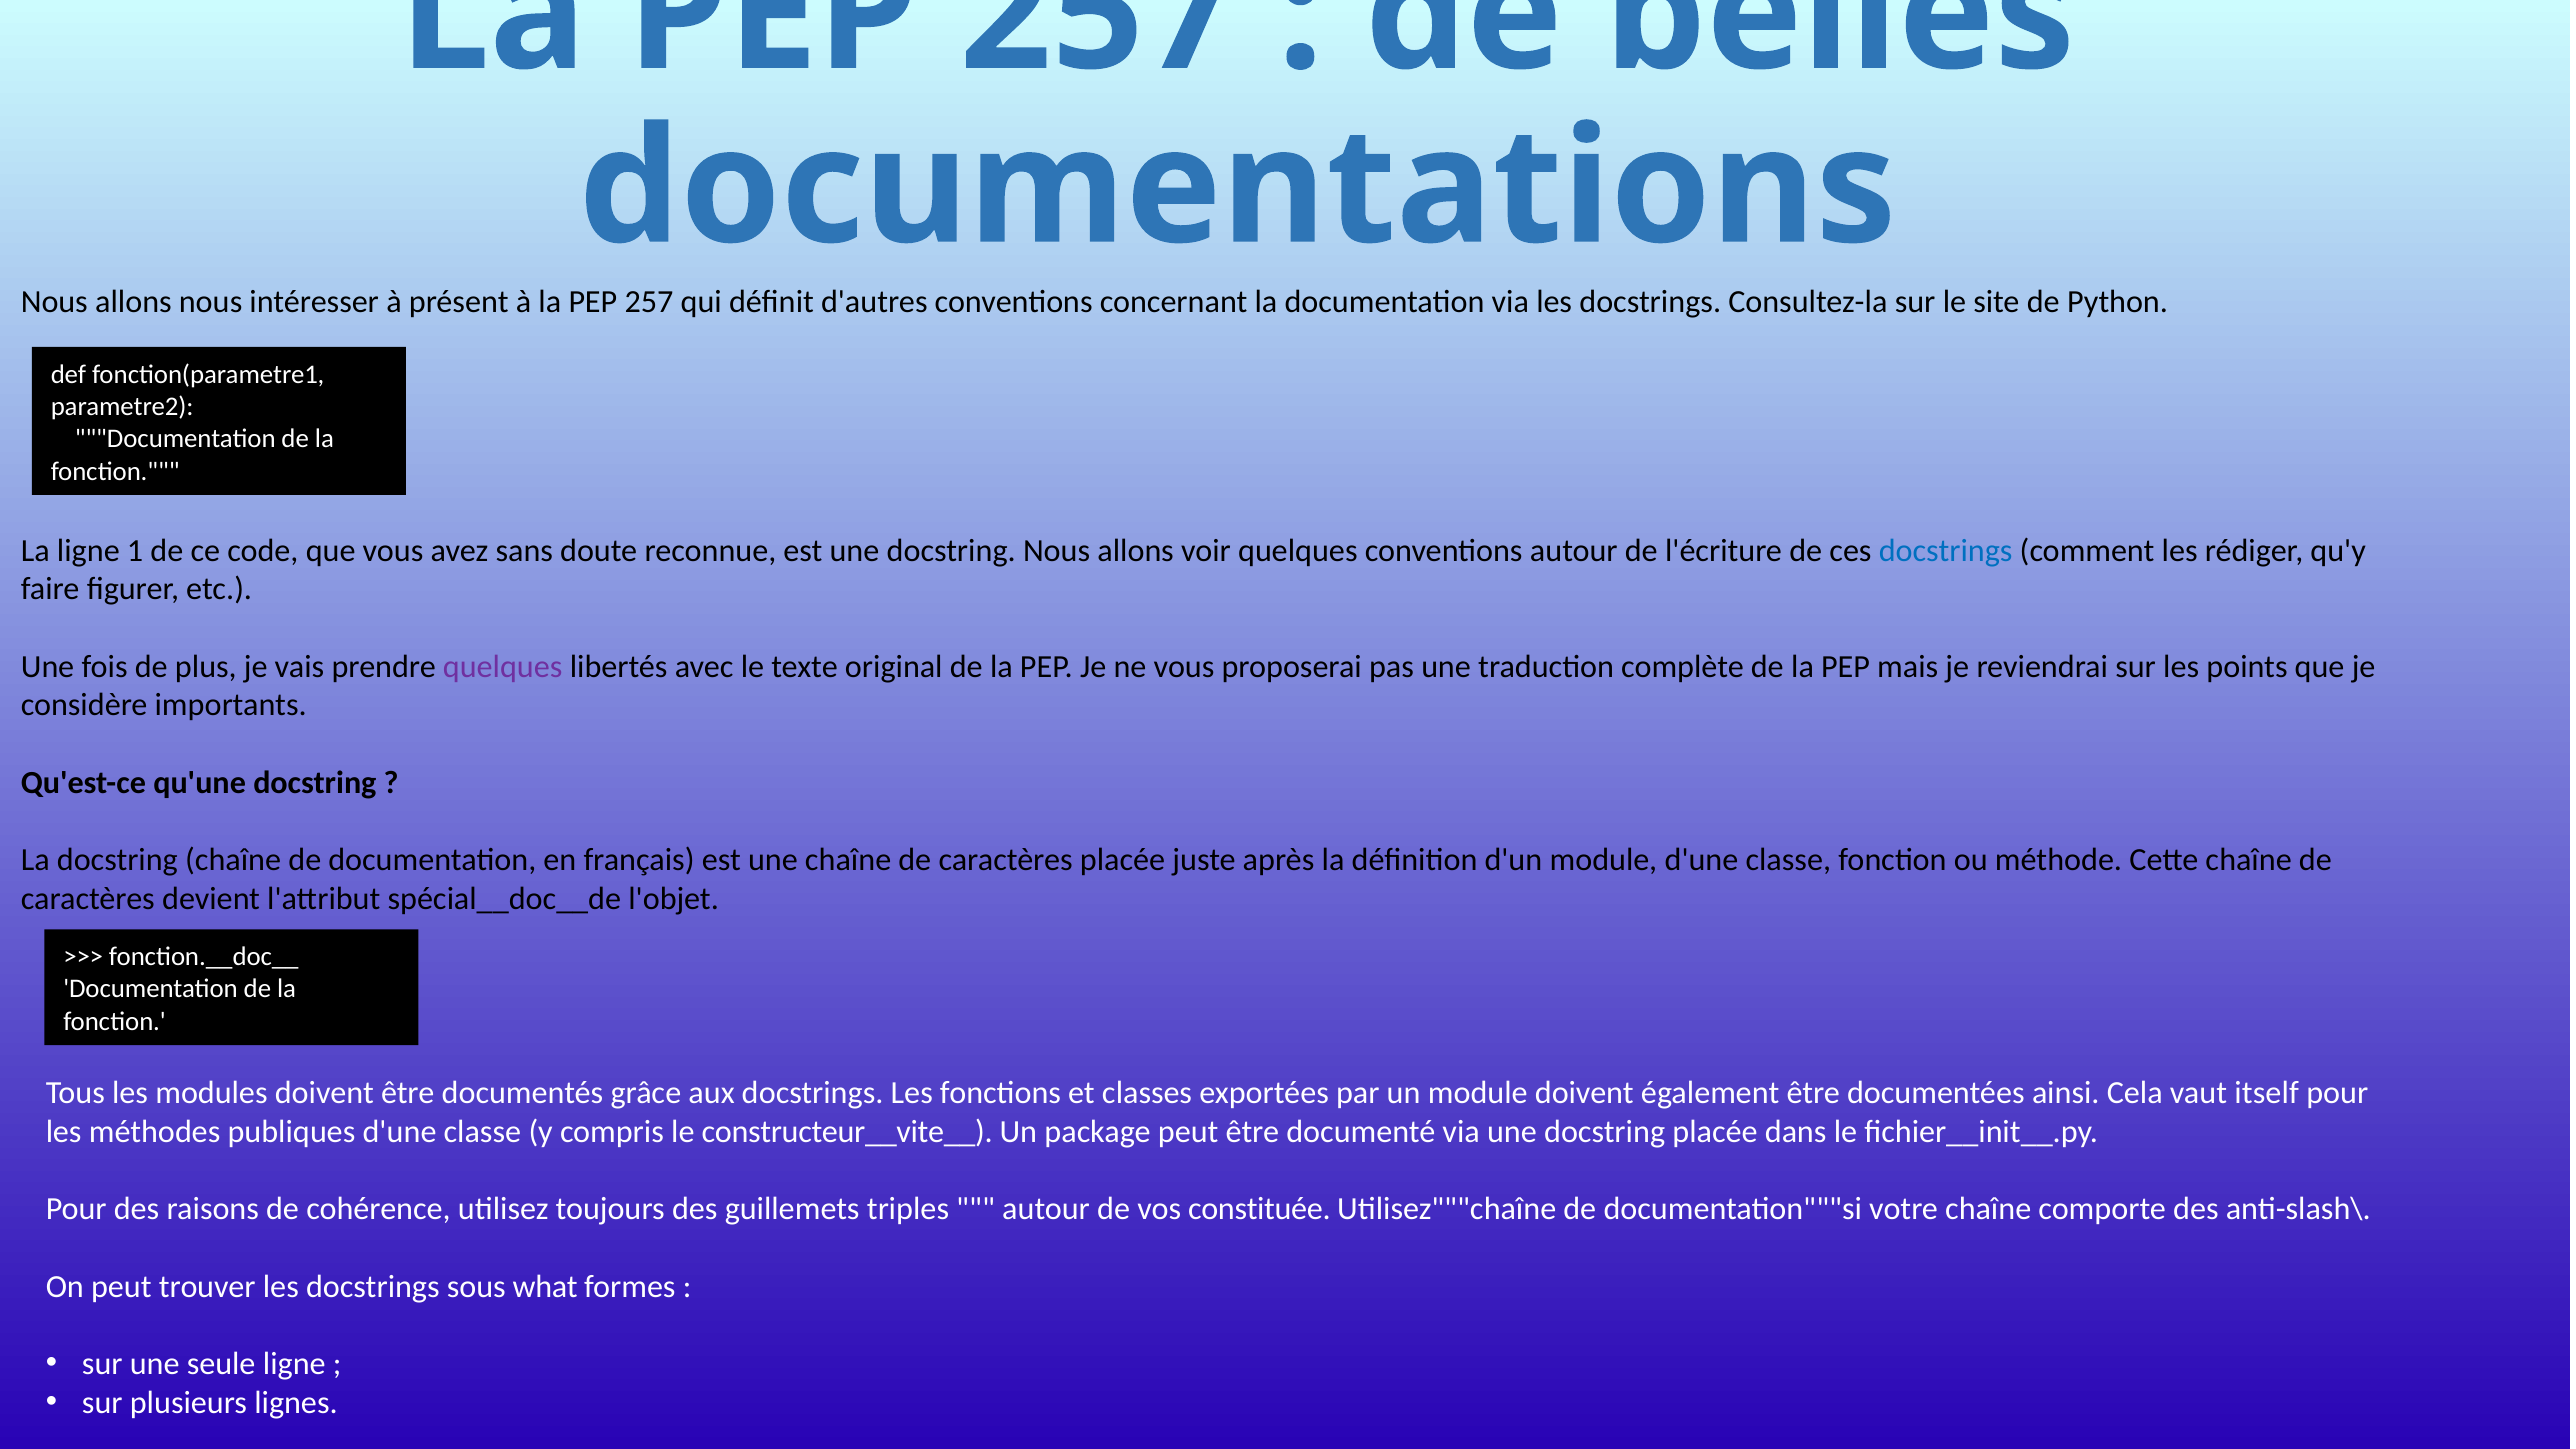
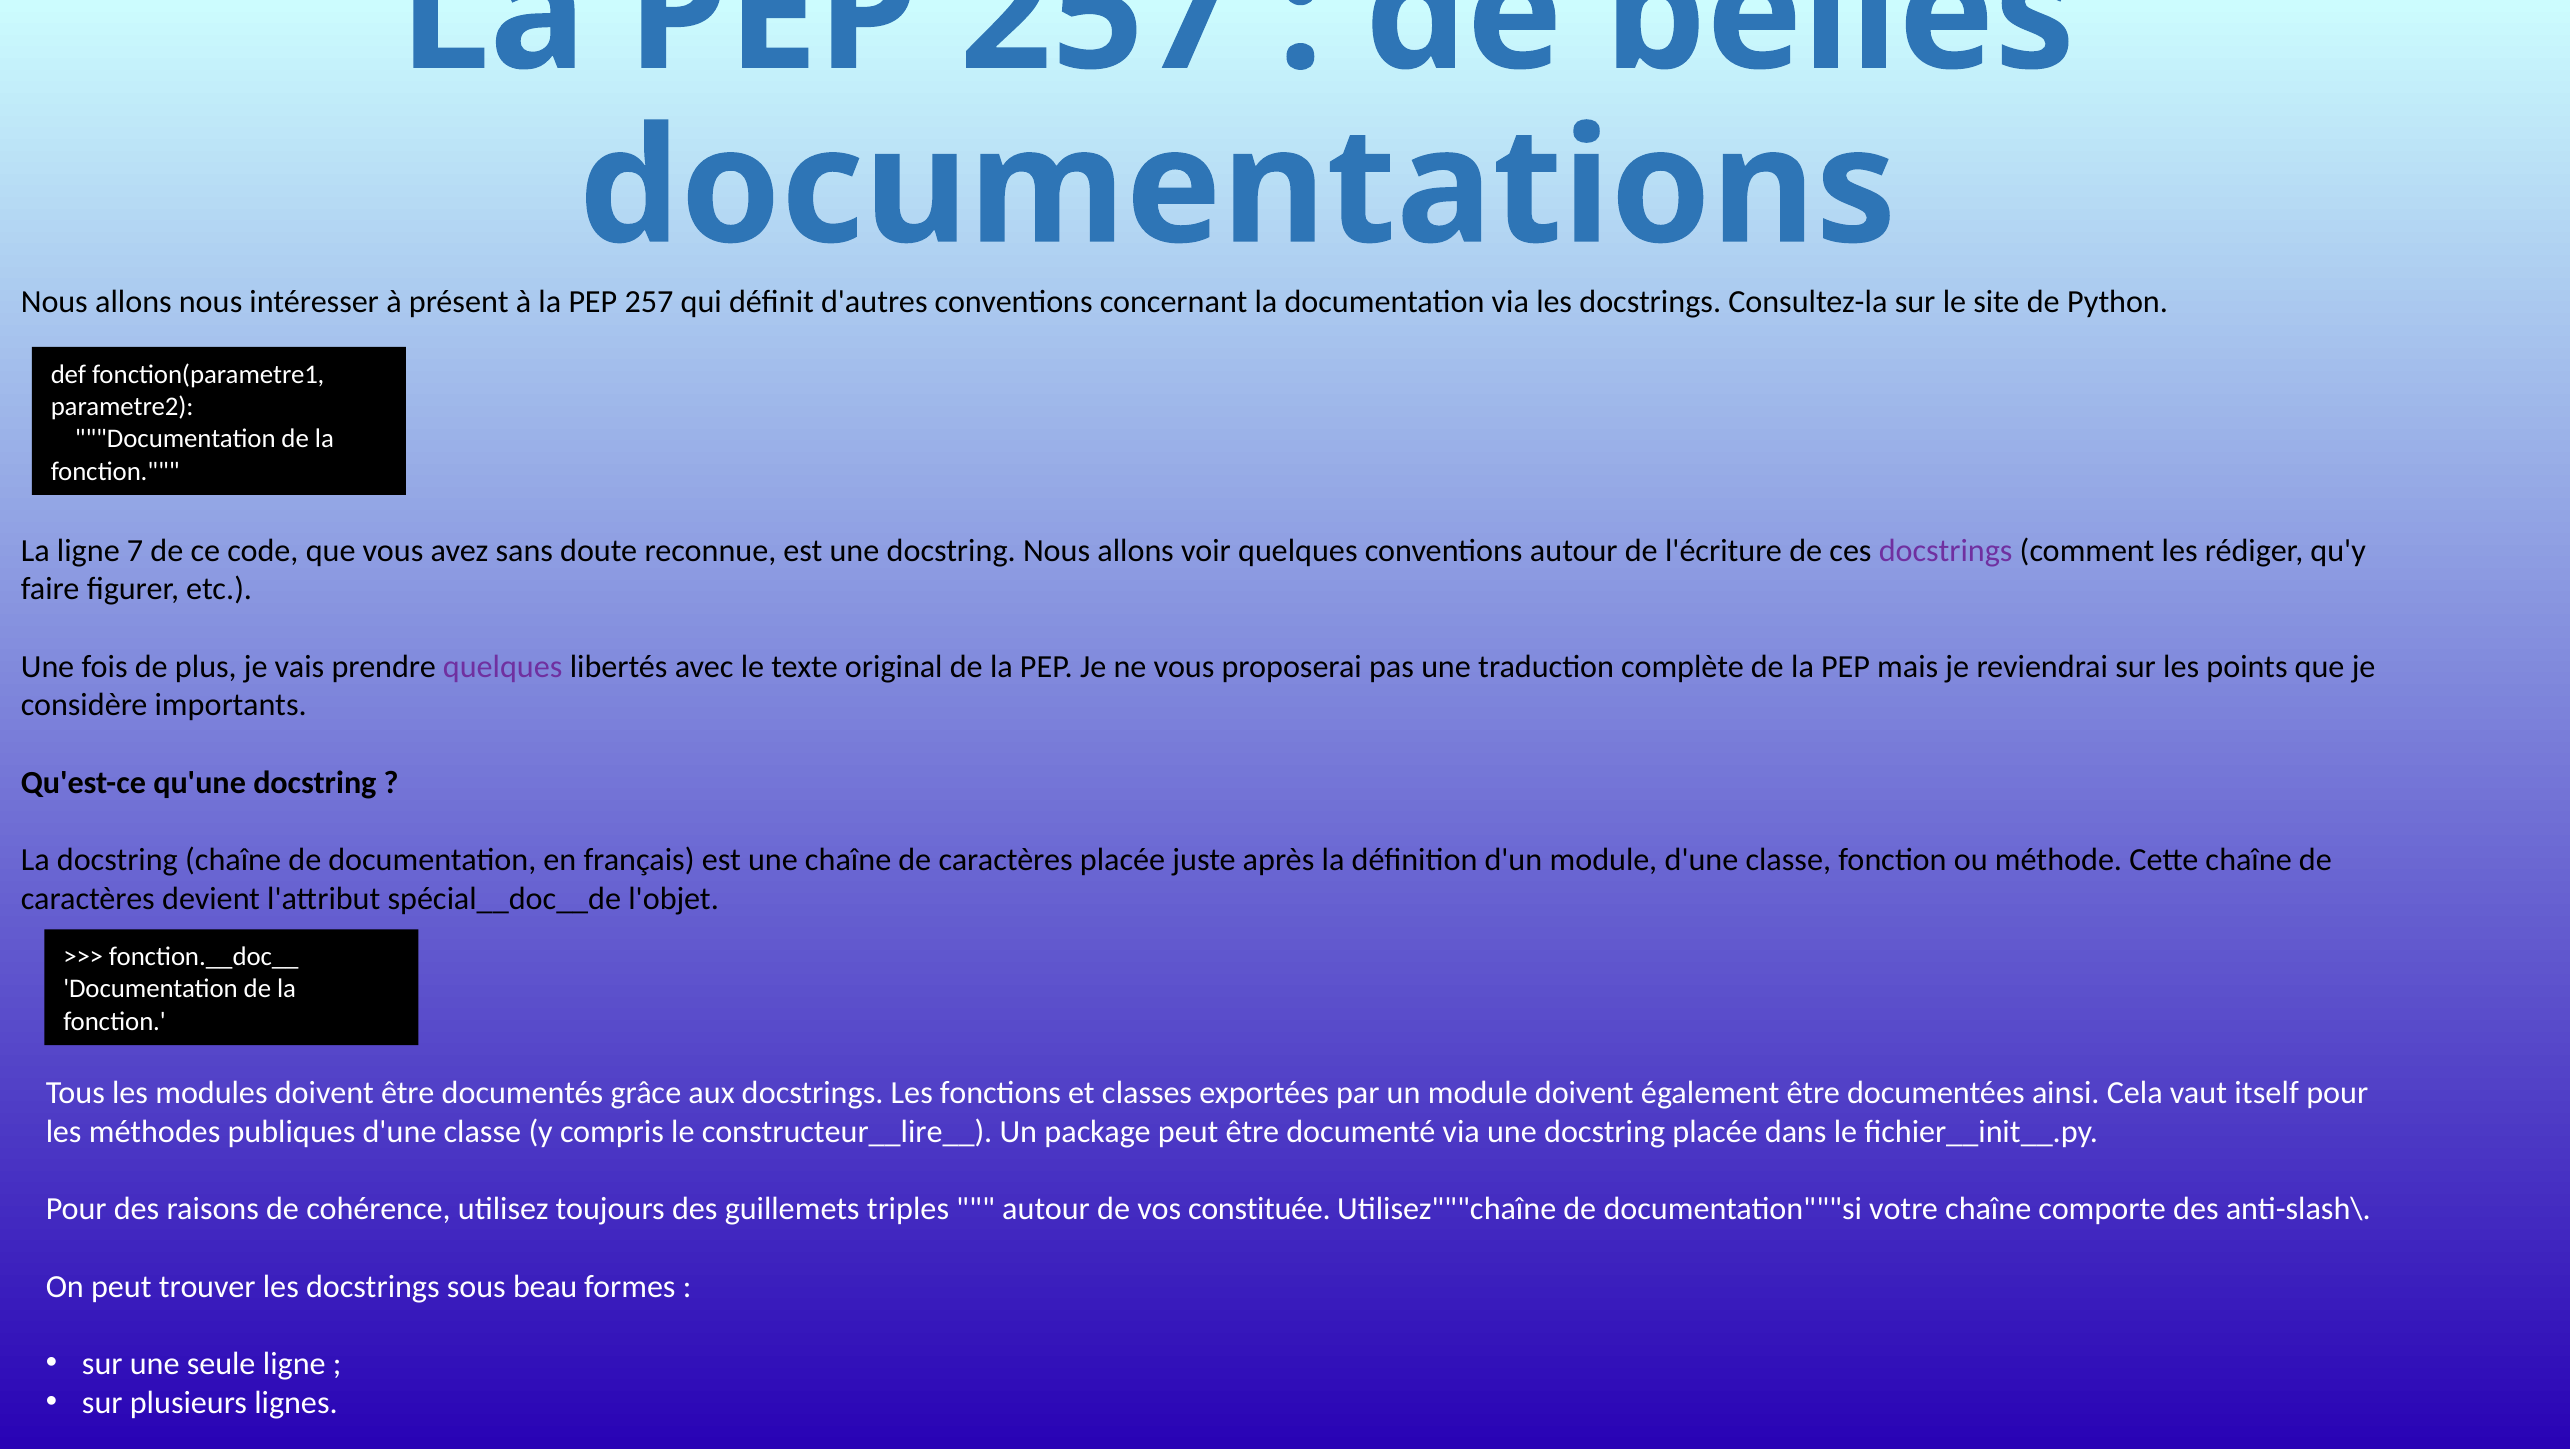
1: 1 -> 7
docstrings at (1946, 551) colour: blue -> purple
constructeur__vite__: constructeur__vite__ -> constructeur__lire__
what: what -> beau
